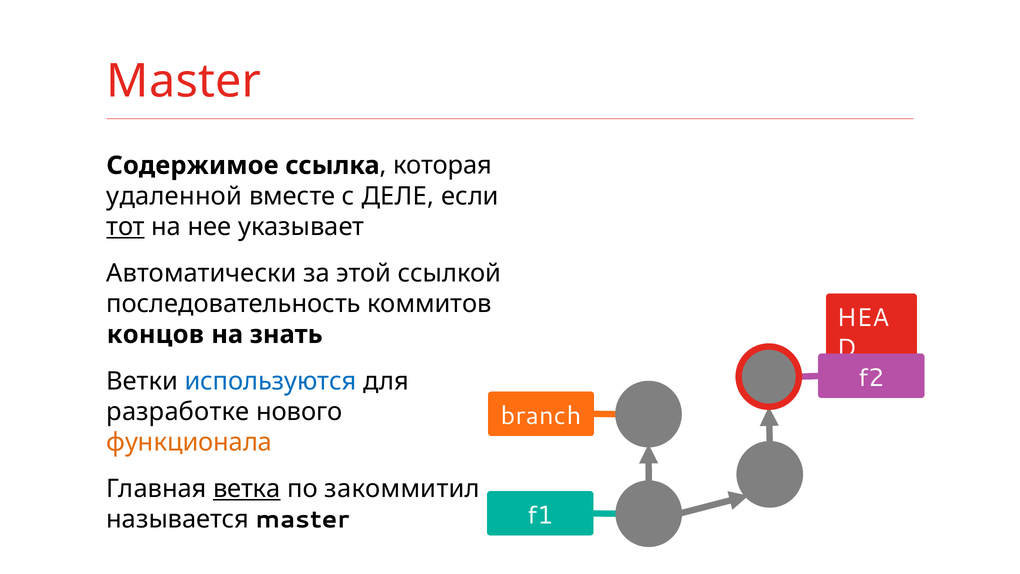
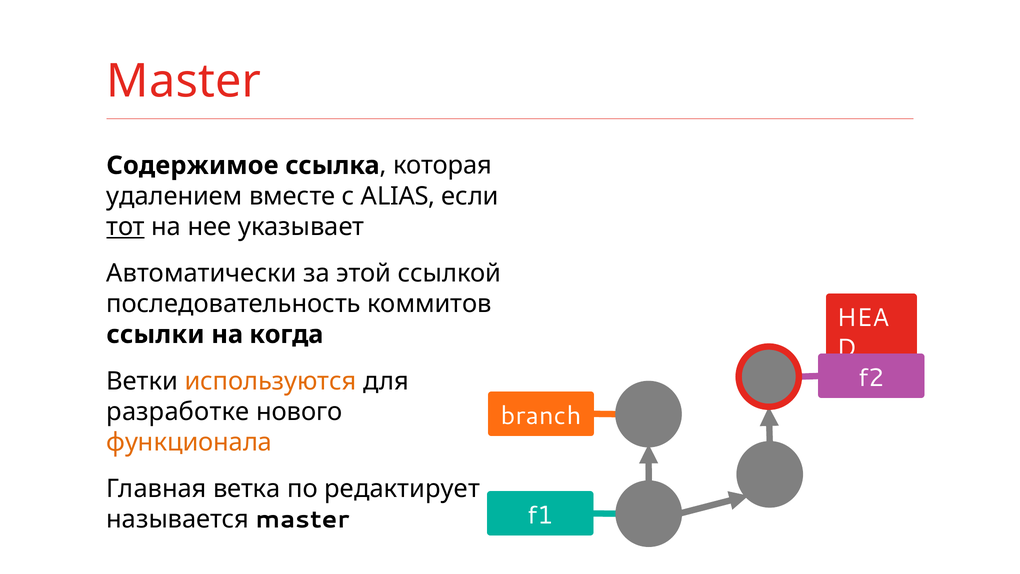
удаленной: удаленной -> удалением
ДЕЛЕ: ДЕЛЕ -> ALIAS
концов: концов -> ссылки
знать: знать -> когда
используются colour: blue -> orange
ветка underline: present -> none
закоммитил: закоммитил -> редактирует
